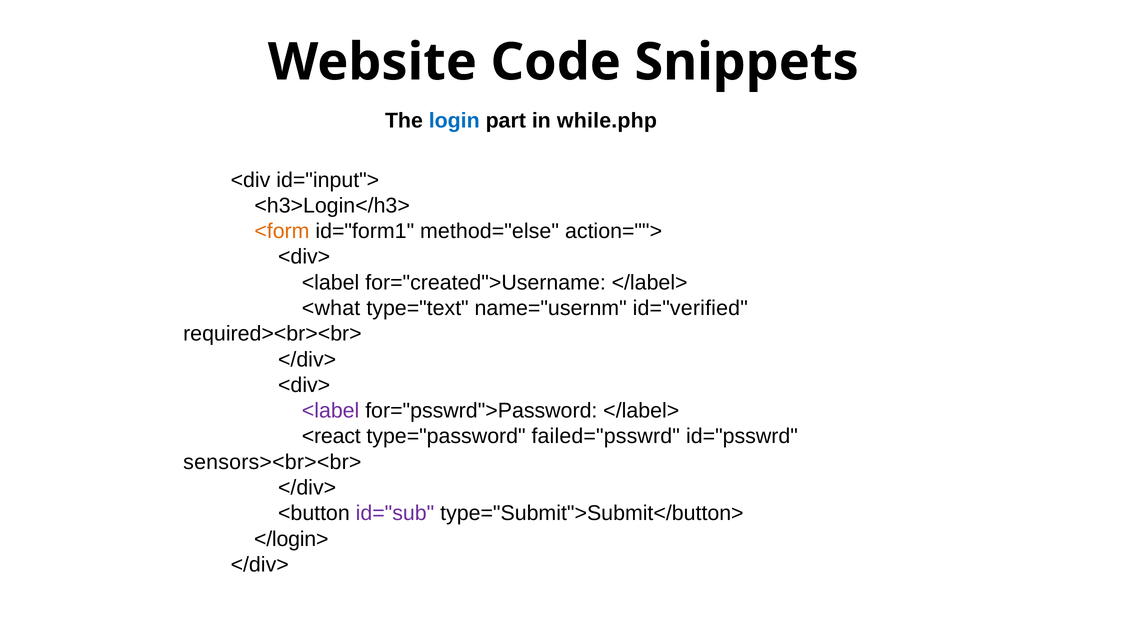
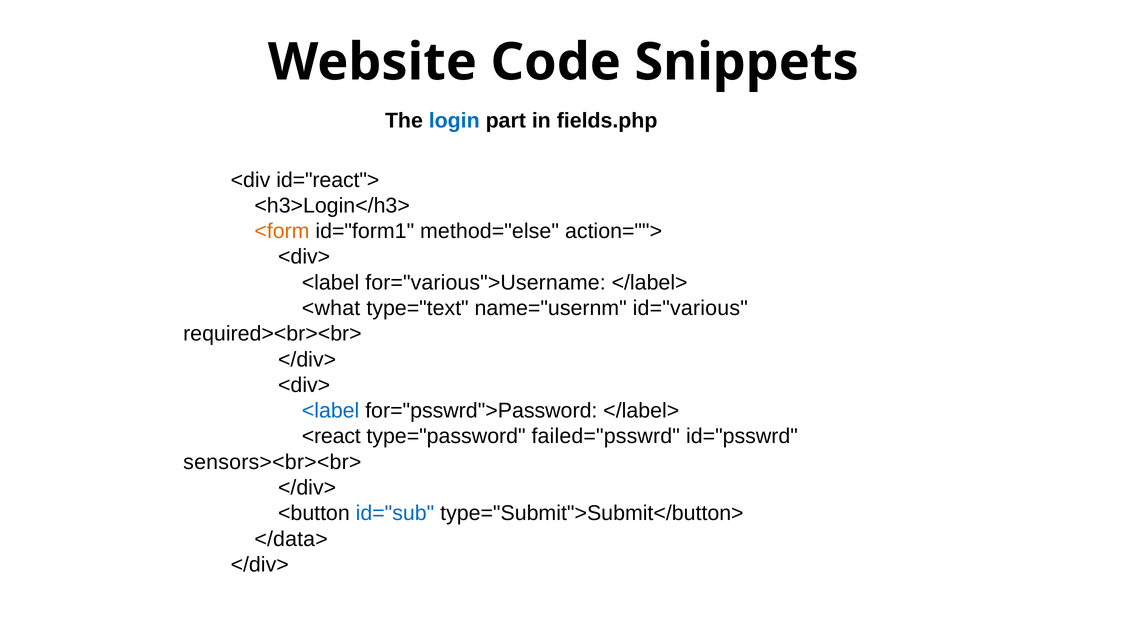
while.php: while.php -> fields.php
id="input">: id="input"> -> id="react">
for="created">Username: for="created">Username -> for="various">Username
id="verified: id="verified -> id="various
<label at (331, 411) colour: purple -> blue
id="sub colour: purple -> blue
</login>: </login> -> </data>
